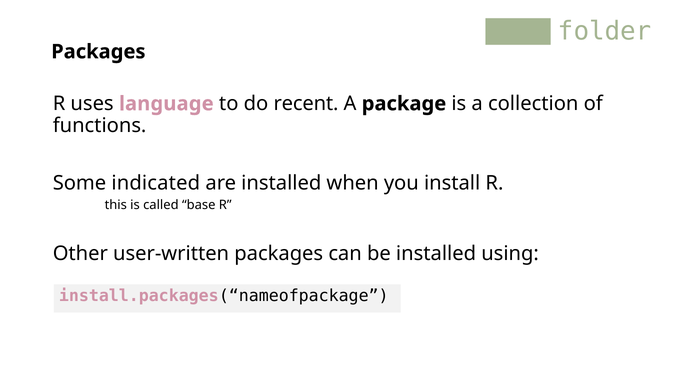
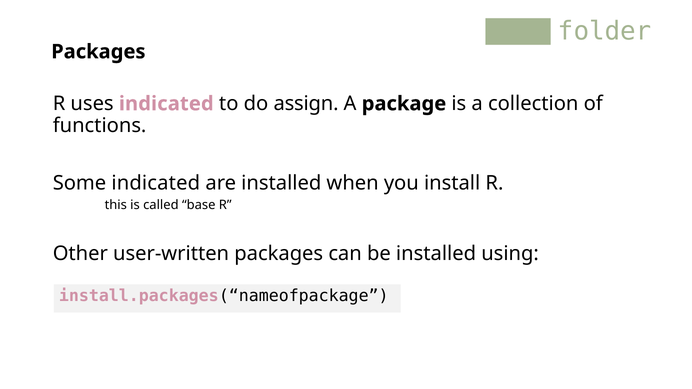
uses language: language -> indicated
recent: recent -> assign
